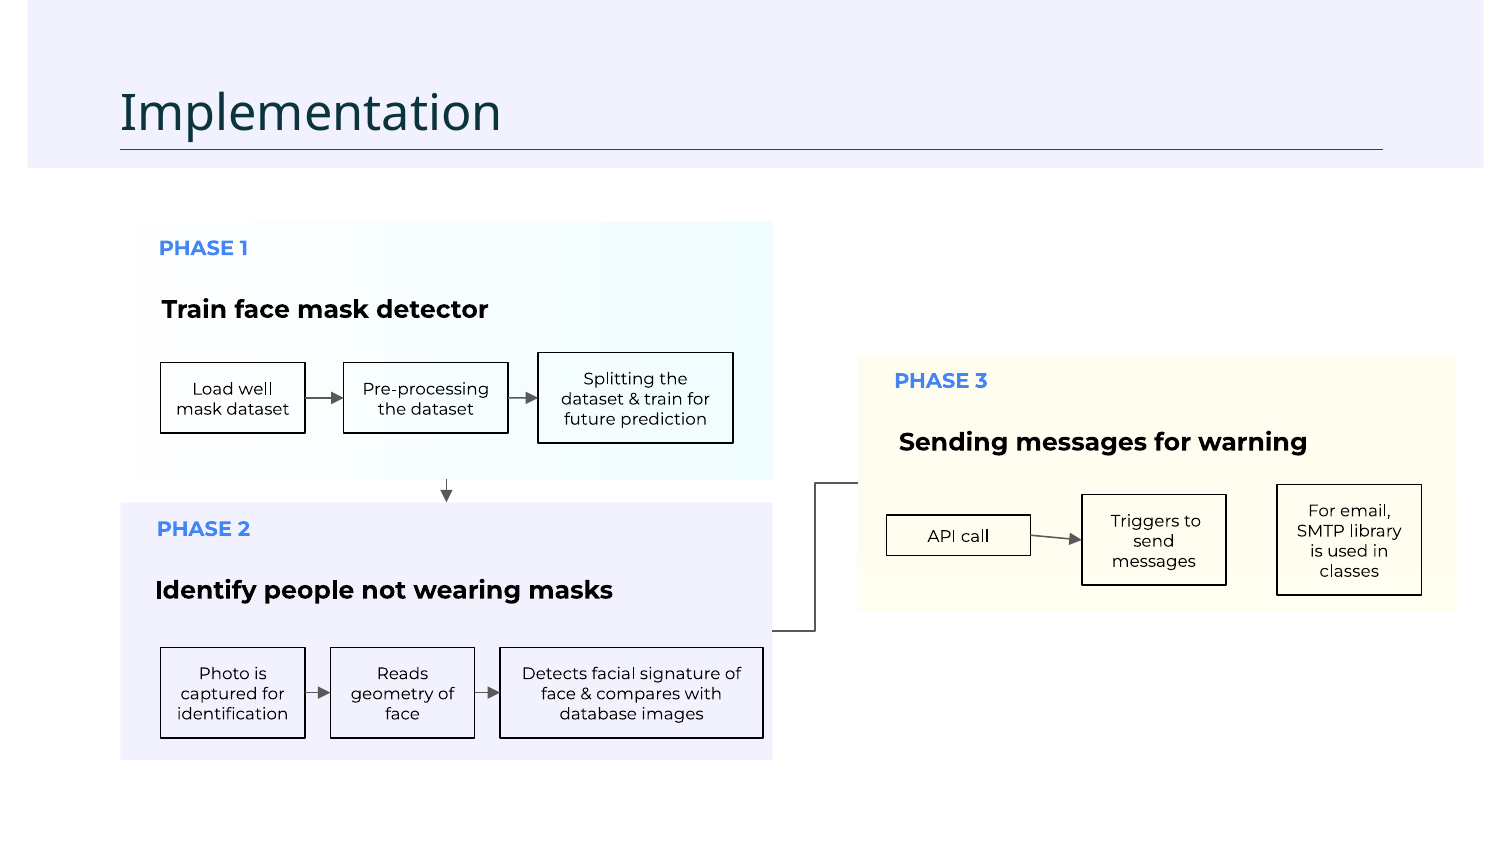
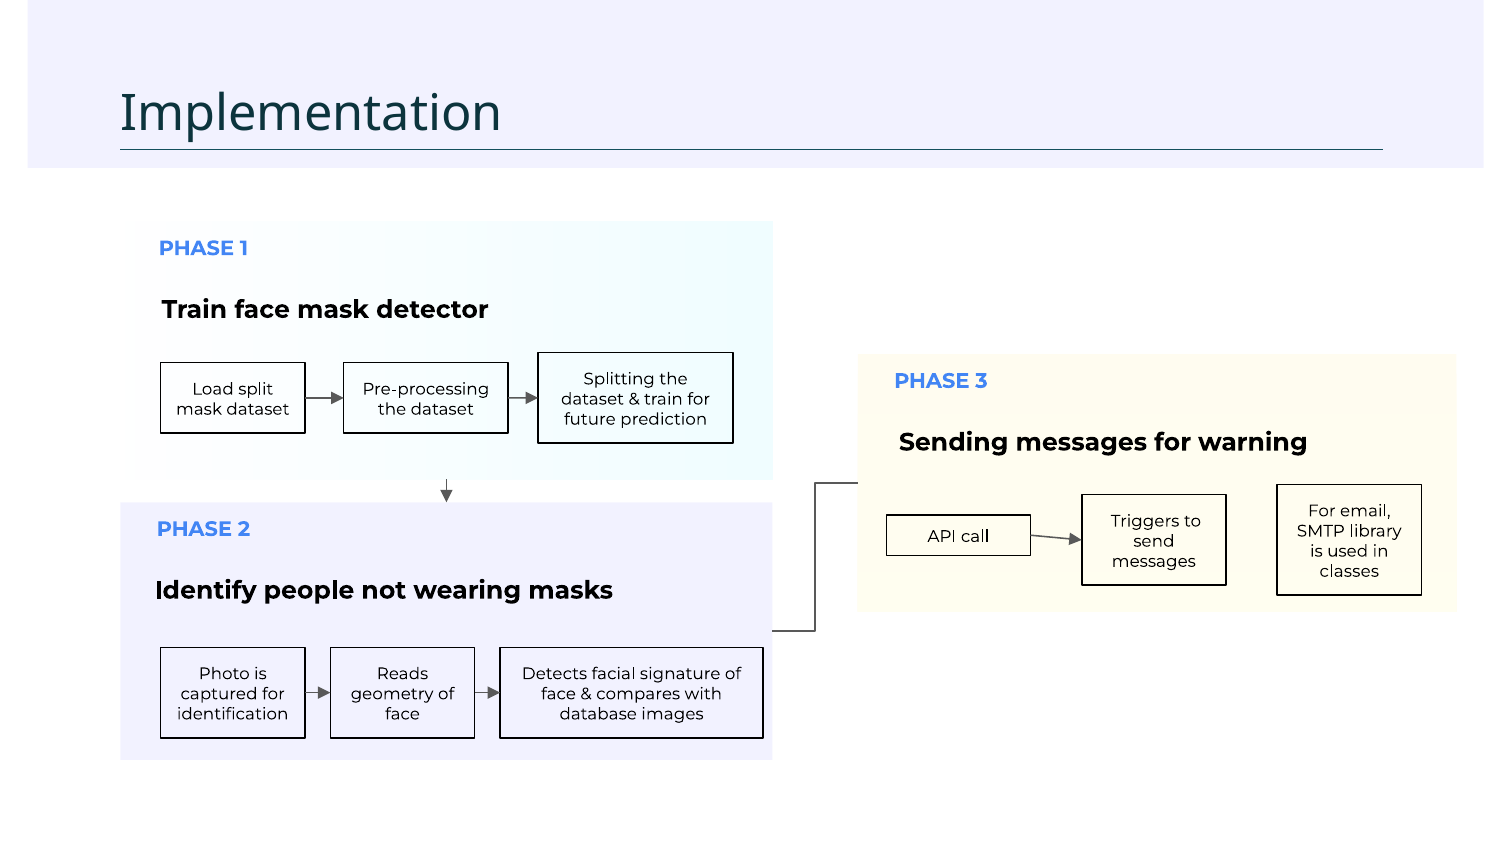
well: well -> split
